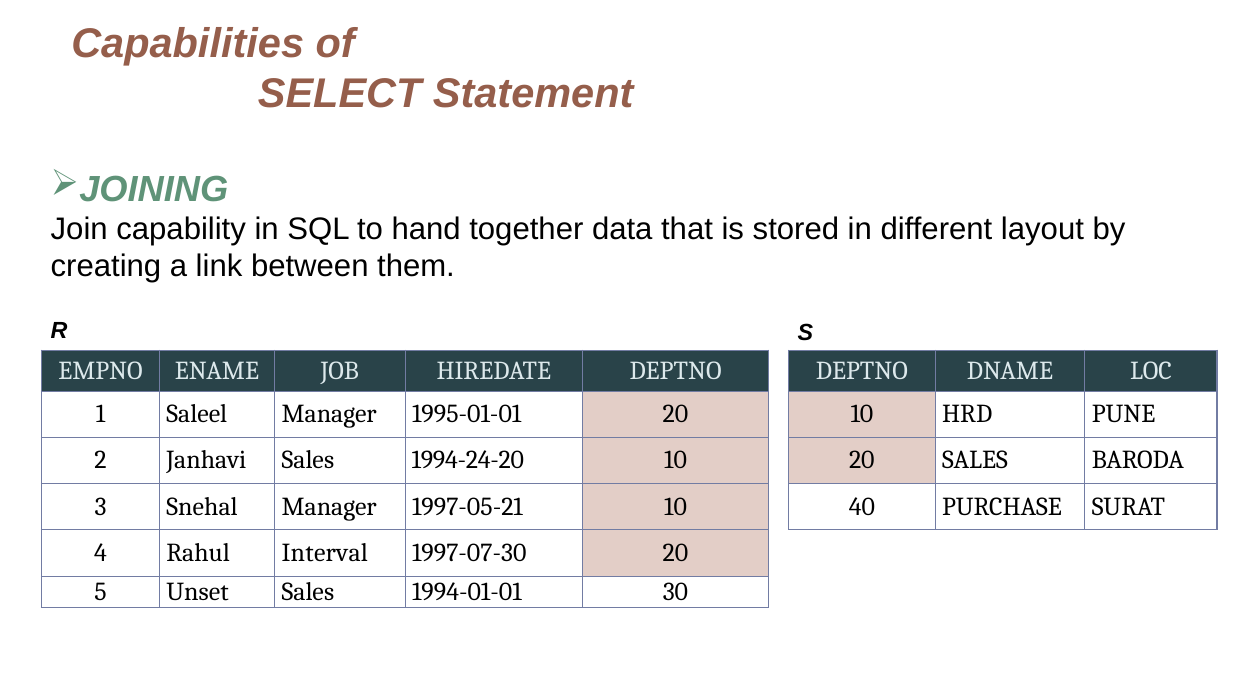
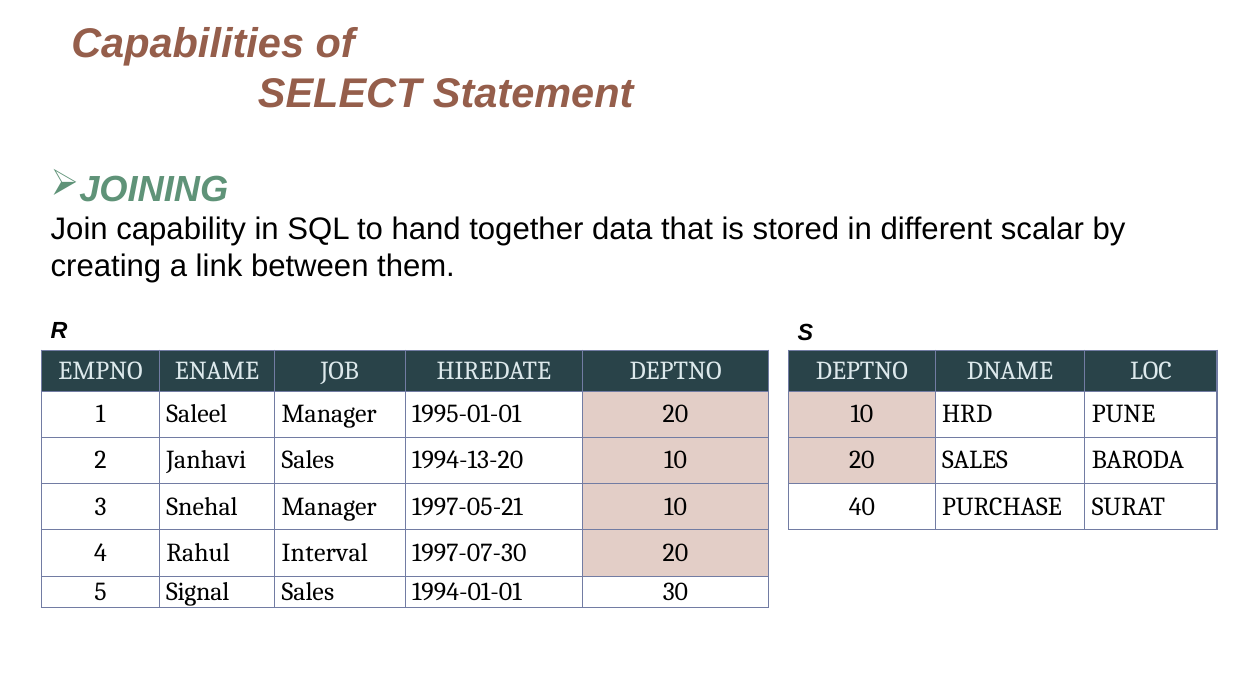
layout: layout -> scalar
1994-24-20: 1994-24-20 -> 1994-13-20
Unset: Unset -> Signal
